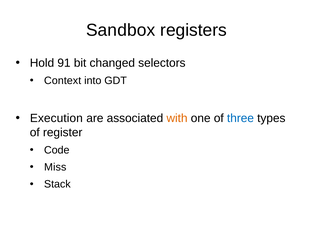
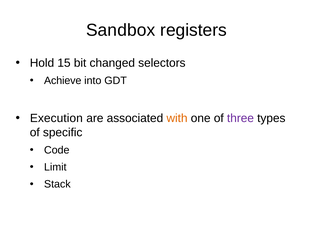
91: 91 -> 15
Context: Context -> Achieve
three colour: blue -> purple
register: register -> specific
Miss: Miss -> Limit
